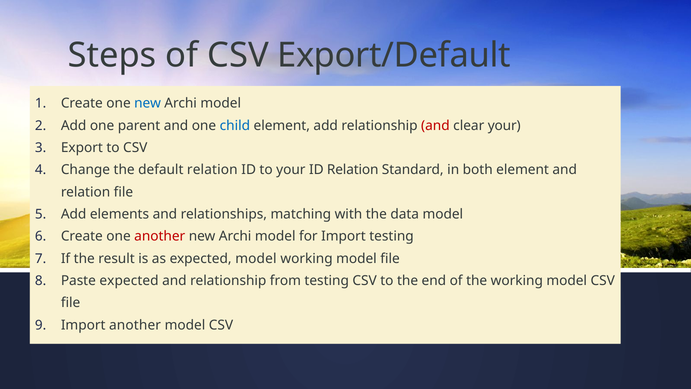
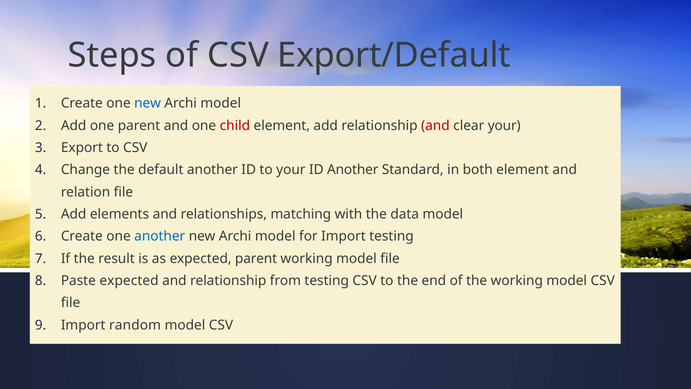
child colour: blue -> red
default relation: relation -> another
ID Relation: Relation -> Another
another at (160, 236) colour: red -> blue
expected model: model -> parent
Import another: another -> random
